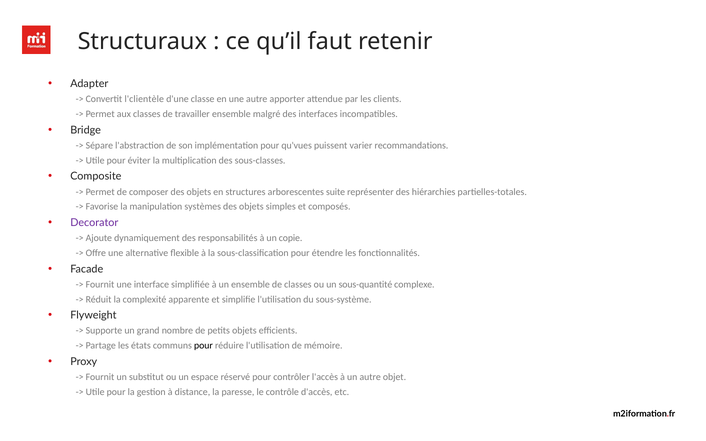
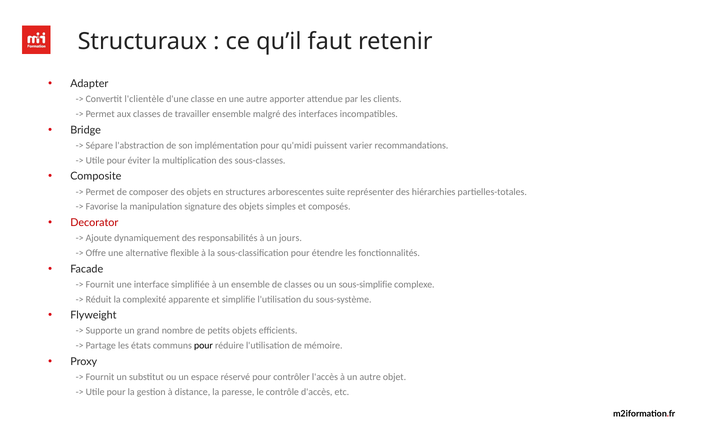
qu'vues: qu'vues -> qu'midi
systèmes: systèmes -> signature
Decorator colour: purple -> red
copie: copie -> jours
sous-quantité: sous-quantité -> sous-simplifie
